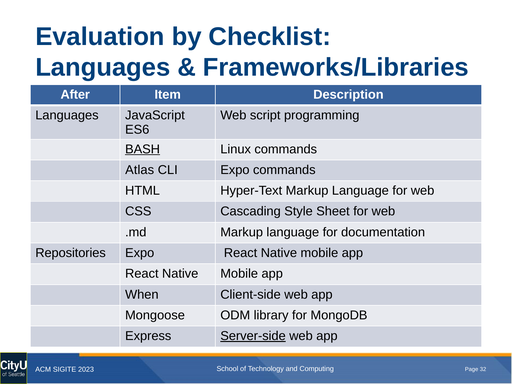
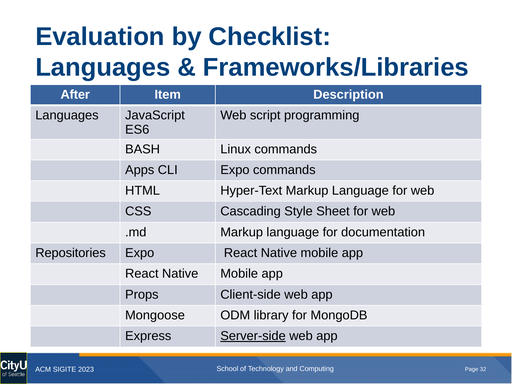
BASH underline: present -> none
Atlas: Atlas -> Apps
When: When -> Props
